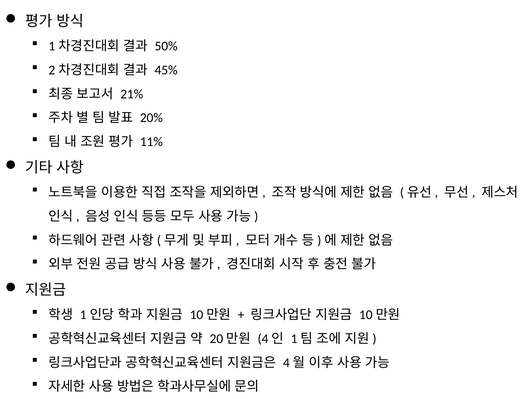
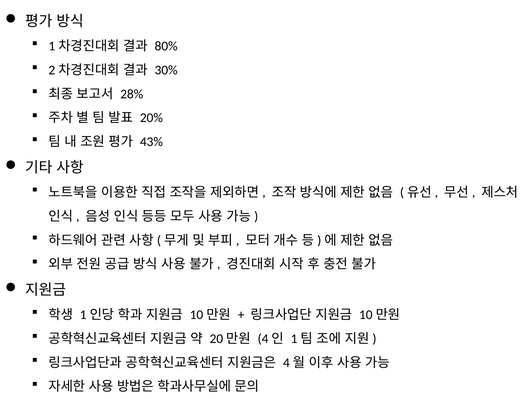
50%: 50% -> 80%
45%: 45% -> 30%
21%: 21% -> 28%
11%: 11% -> 43%
